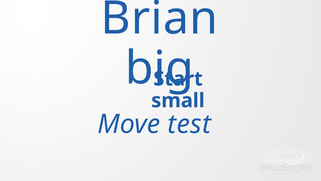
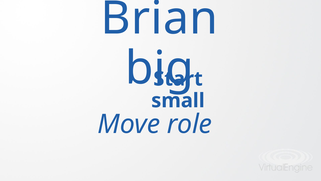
test: test -> role
